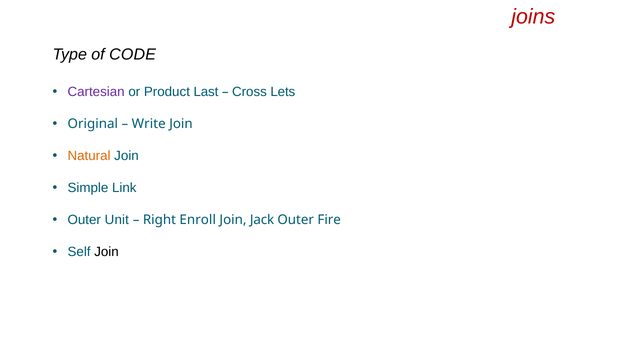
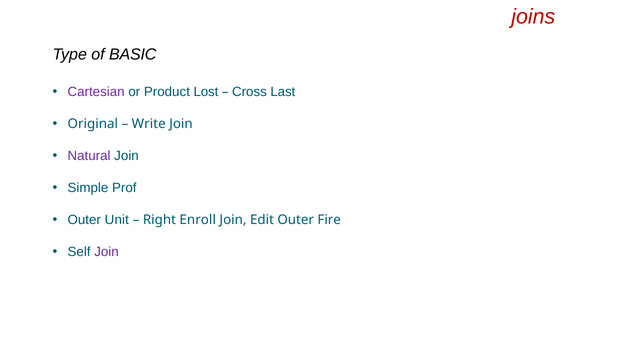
CODE: CODE -> BASIC
Last: Last -> Lost
Lets: Lets -> Last
Natural colour: orange -> purple
Link: Link -> Prof
Jack: Jack -> Edit
Join at (106, 252) colour: black -> purple
